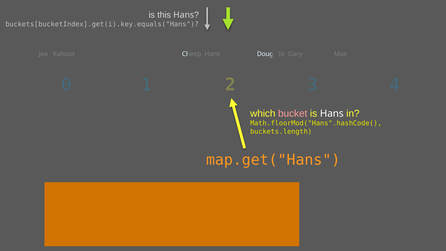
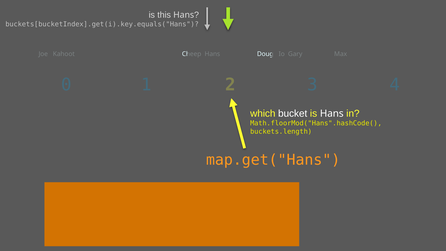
bucket colour: pink -> white
